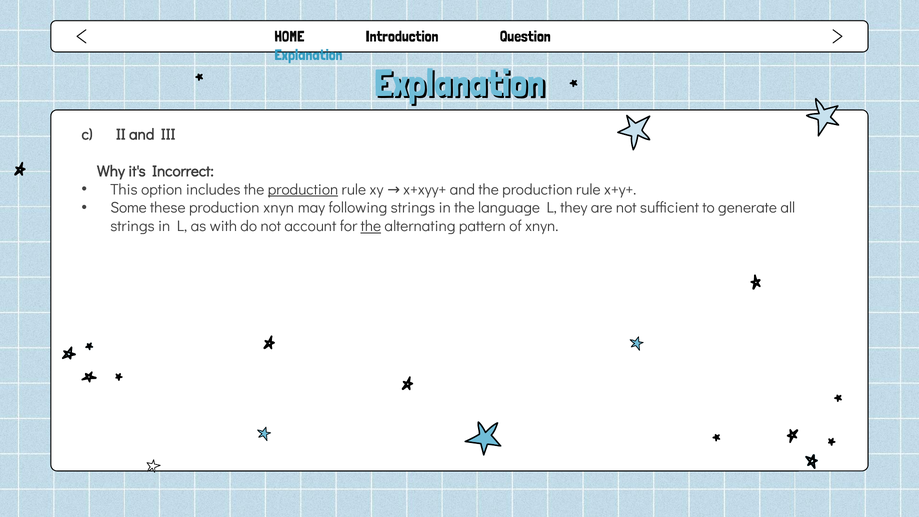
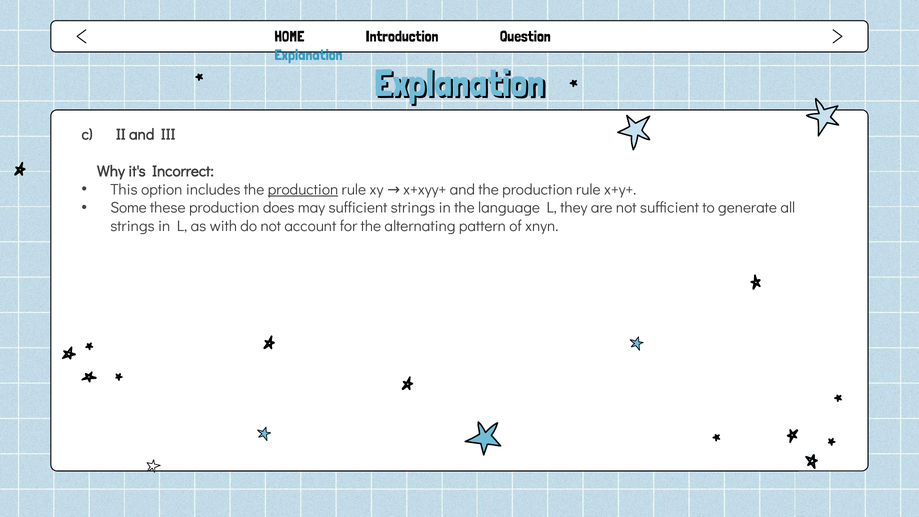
production xnyn: xnyn -> does
may following: following -> sufficient
the at (371, 226) underline: present -> none
